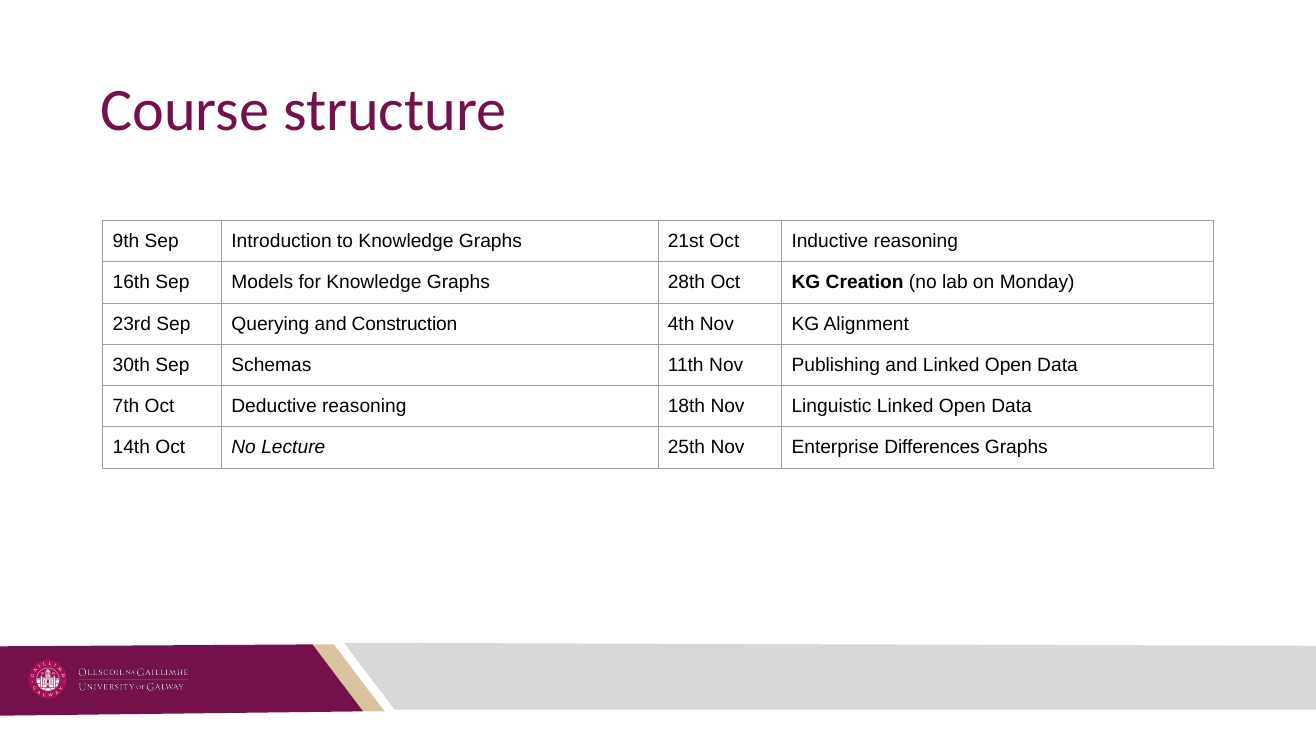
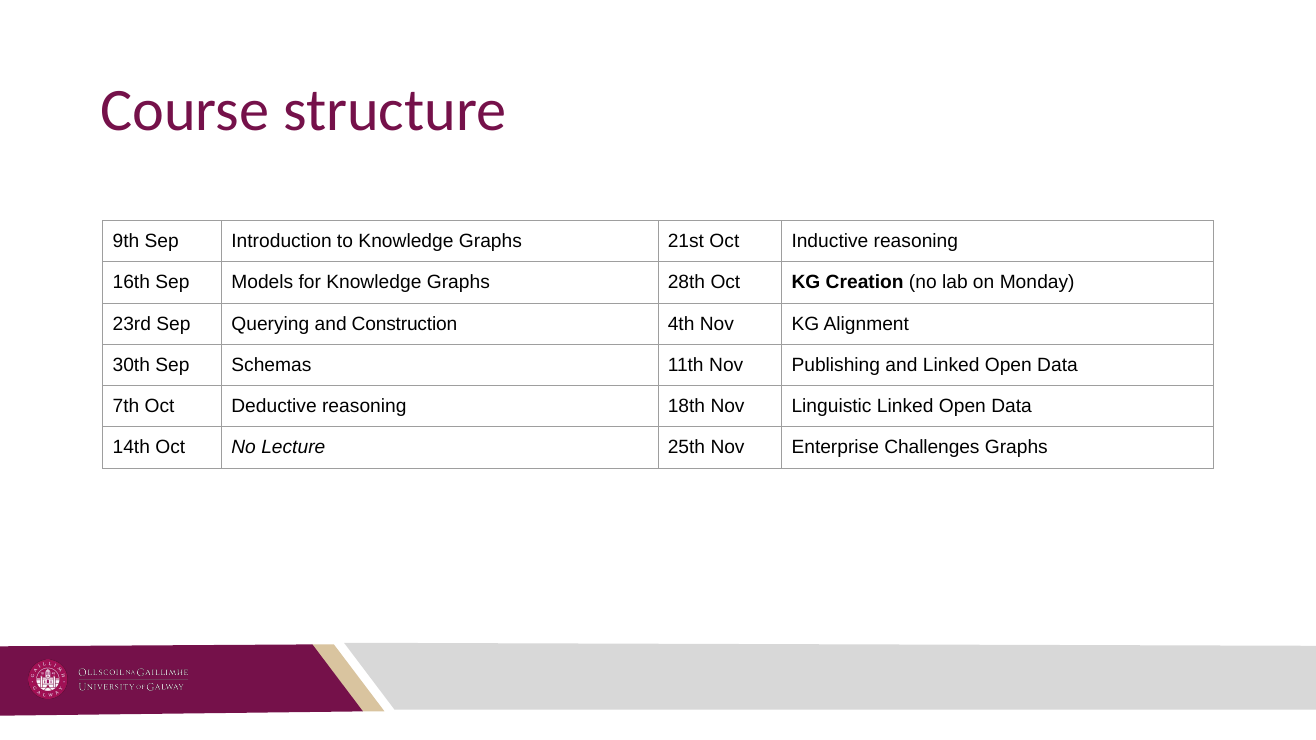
Differences: Differences -> Challenges
